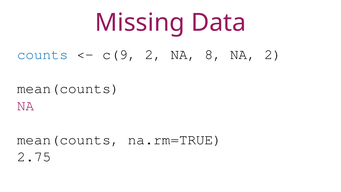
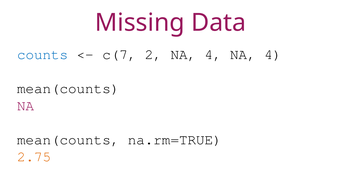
c(9: c(9 -> c(7
2 NA 8: 8 -> 4
2 at (273, 54): 2 -> 4
2.75 colour: black -> orange
